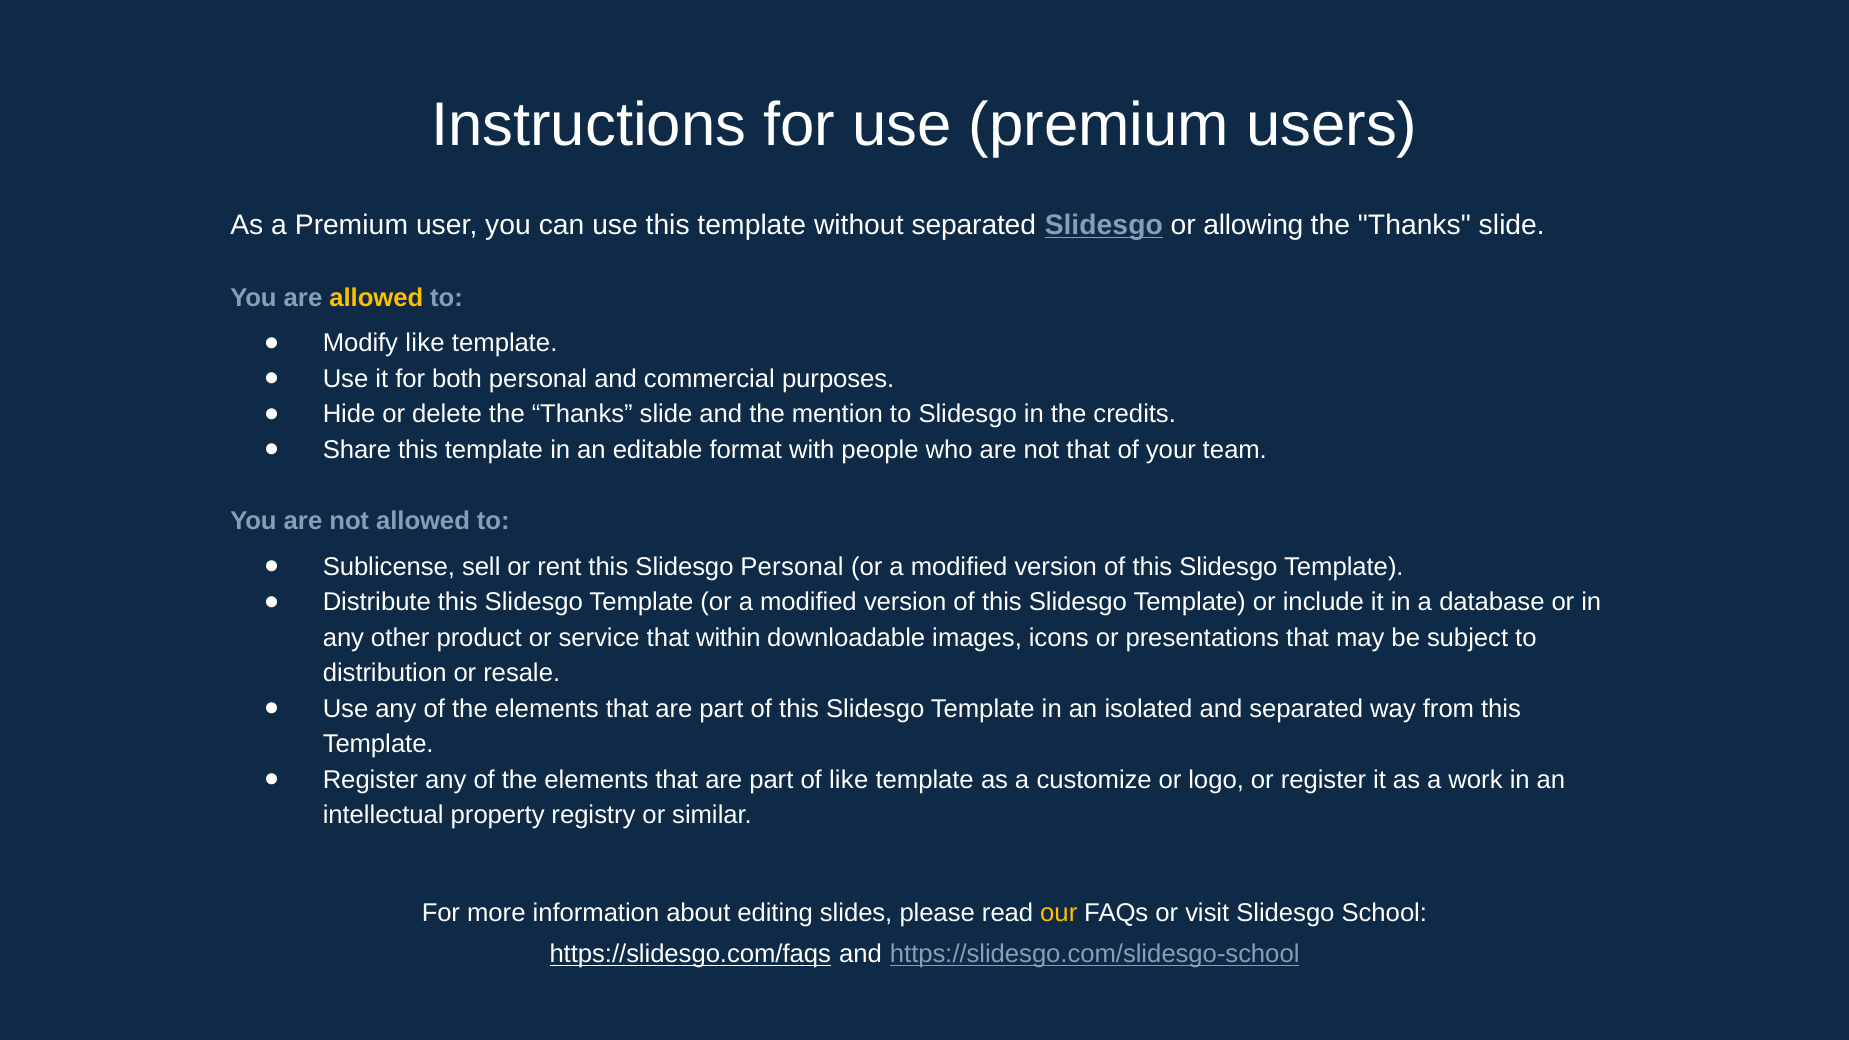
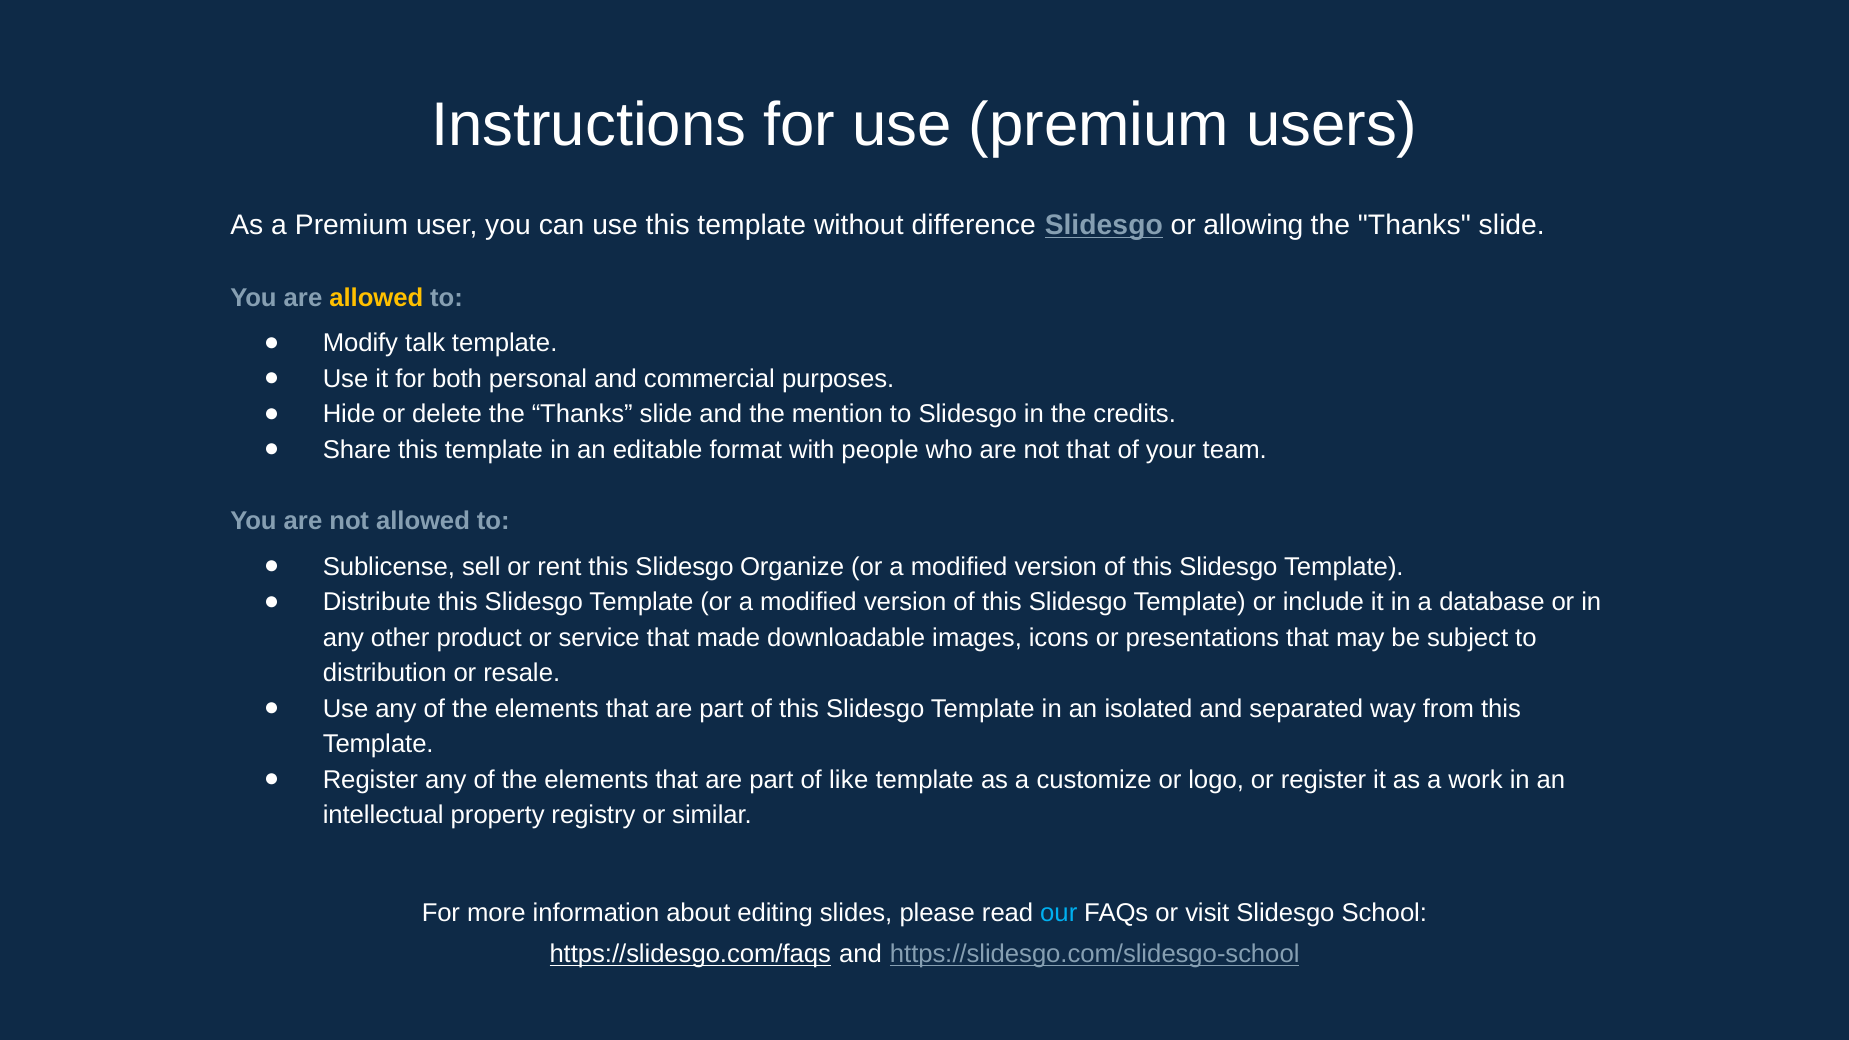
without separated: separated -> difference
Modify like: like -> talk
Slidesgo Personal: Personal -> Organize
within: within -> made
our colour: yellow -> light blue
